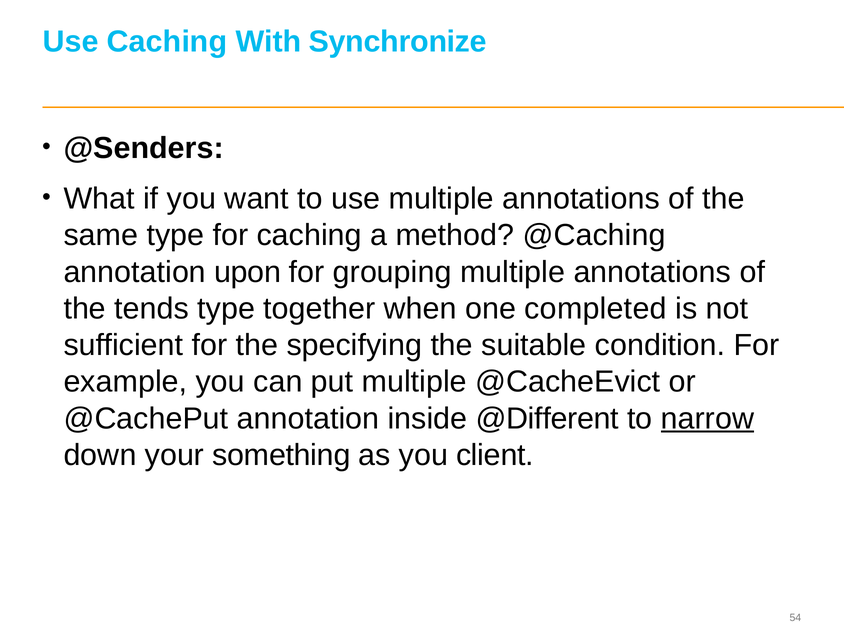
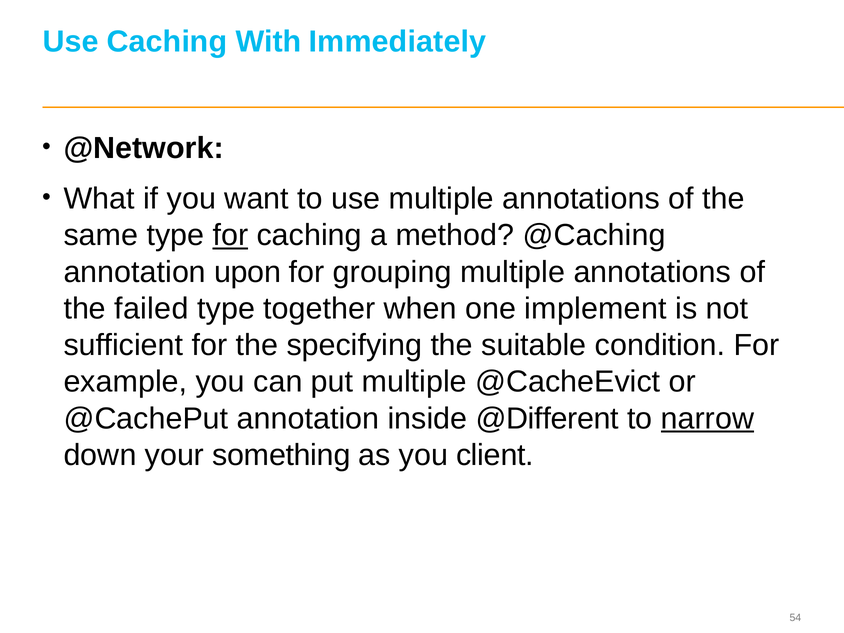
Synchronize: Synchronize -> Immediately
@Senders: @Senders -> @Network
for at (230, 235) underline: none -> present
tends: tends -> failed
completed: completed -> implement
